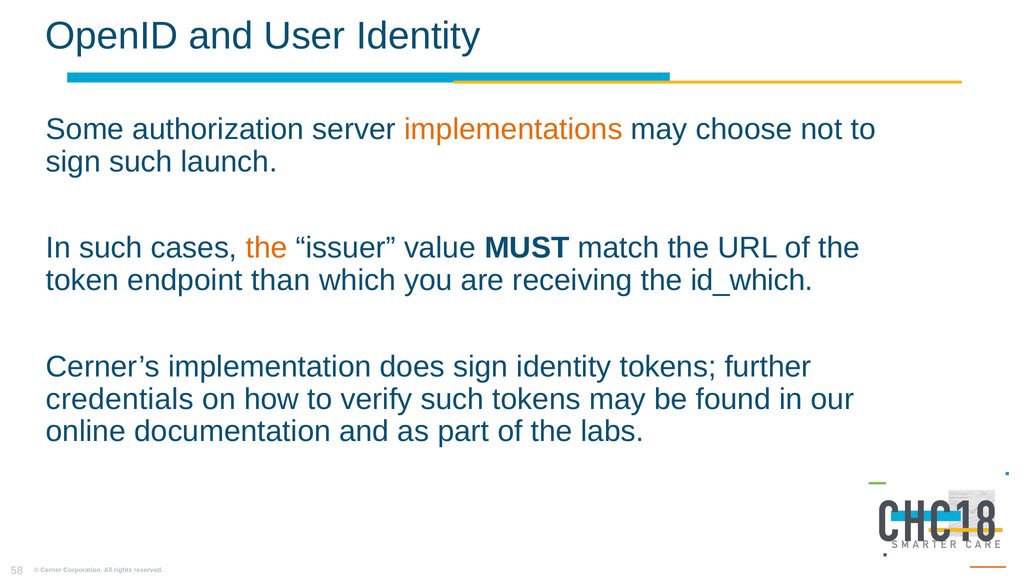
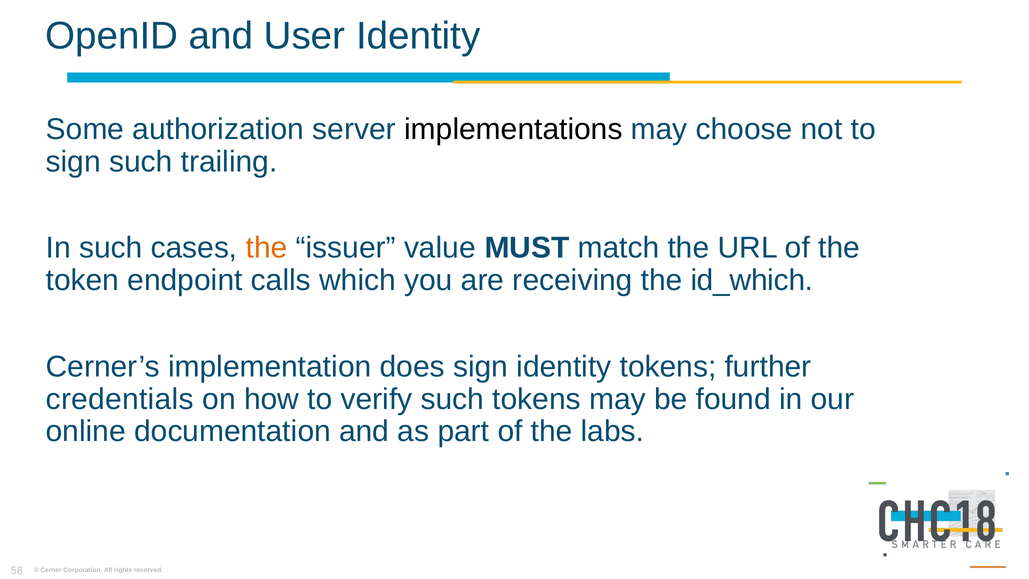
implementations colour: orange -> black
launch: launch -> trailing
than: than -> calls
